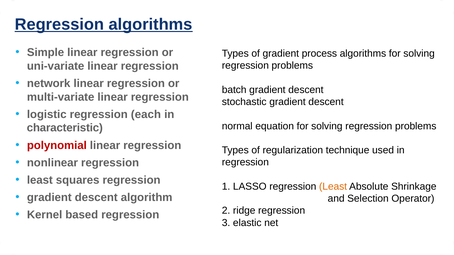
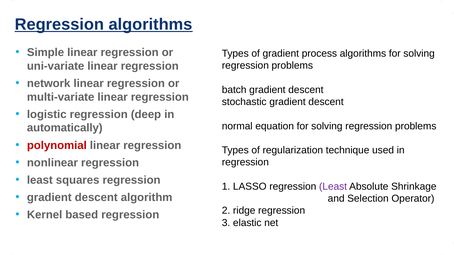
each: each -> deep
characteristic: characteristic -> automatically
Least at (333, 187) colour: orange -> purple
